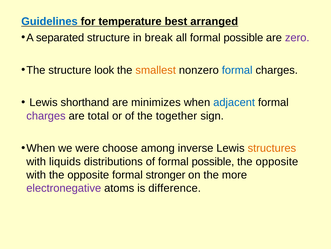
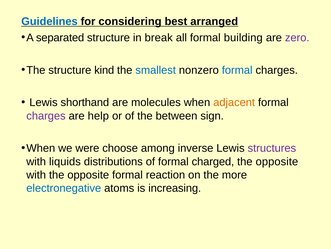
temperature: temperature -> considering
all formal possible: possible -> building
look: look -> kind
smallest colour: orange -> blue
minimizes: minimizes -> molecules
adjacent colour: blue -> orange
total: total -> help
together: together -> between
structures colour: orange -> purple
of formal possible: possible -> charged
stronger: stronger -> reaction
electronegative colour: purple -> blue
difference: difference -> increasing
